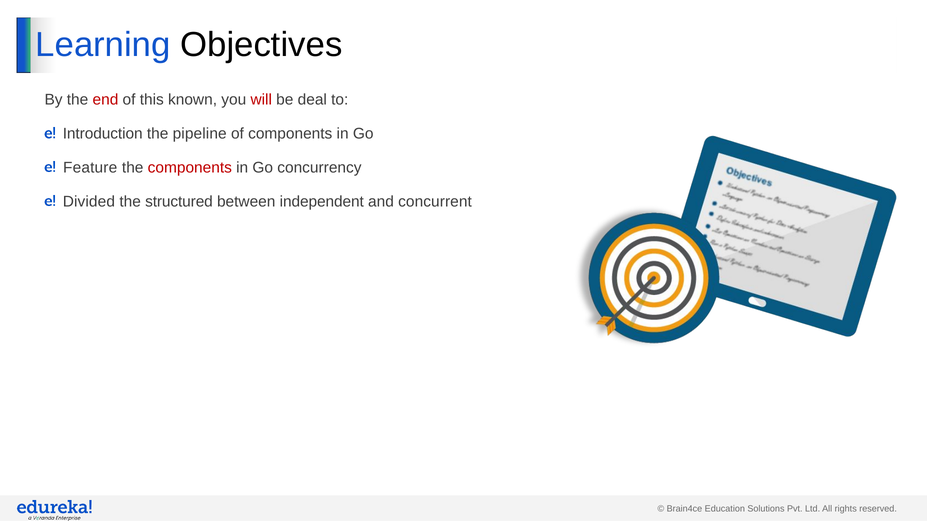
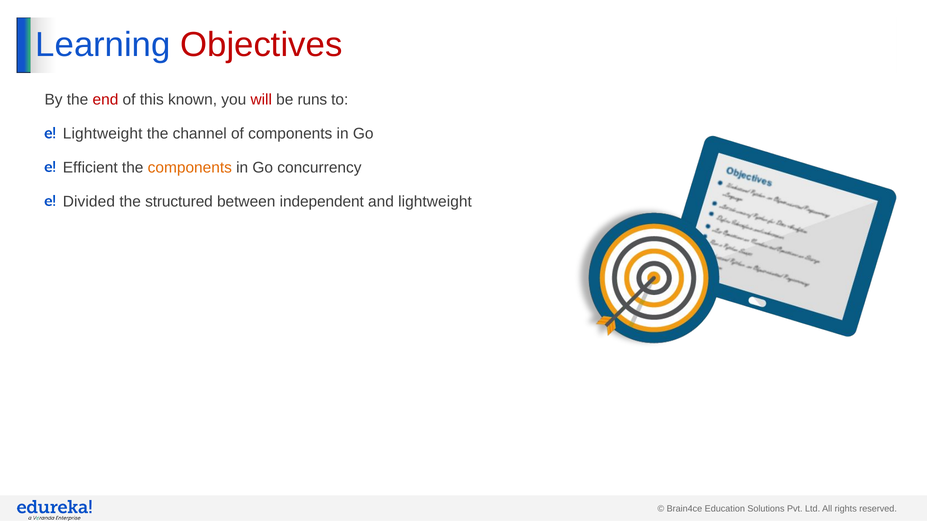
Objectives colour: black -> red
deal: deal -> runs
Introduction at (103, 134): Introduction -> Lightweight
pipeline: pipeline -> channel
Feature: Feature -> Efficient
components at (190, 168) colour: red -> orange
and concurrent: concurrent -> lightweight
